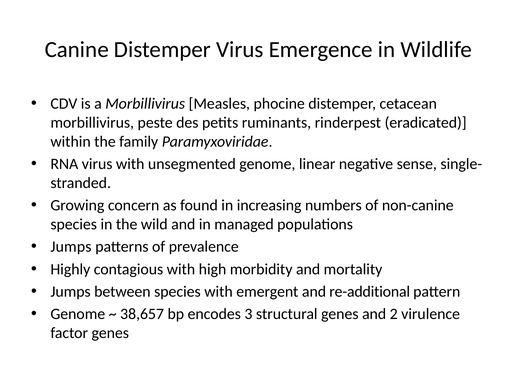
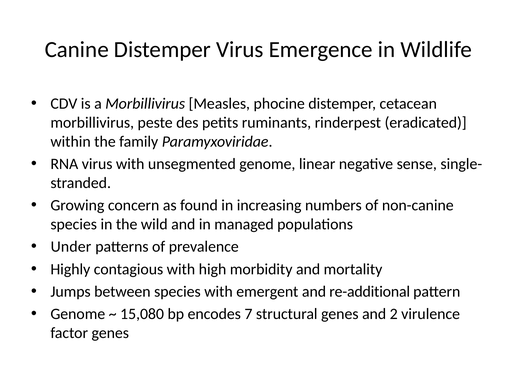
Jumps at (71, 247): Jumps -> Under
38,657: 38,657 -> 15,080
3: 3 -> 7
